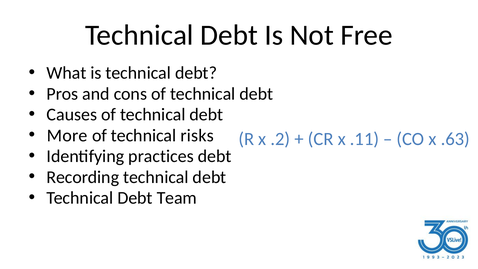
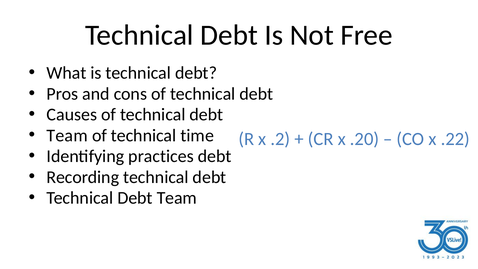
More at (67, 135): More -> Team
risks: risks -> time
.11: .11 -> .20
.63: .63 -> .22
